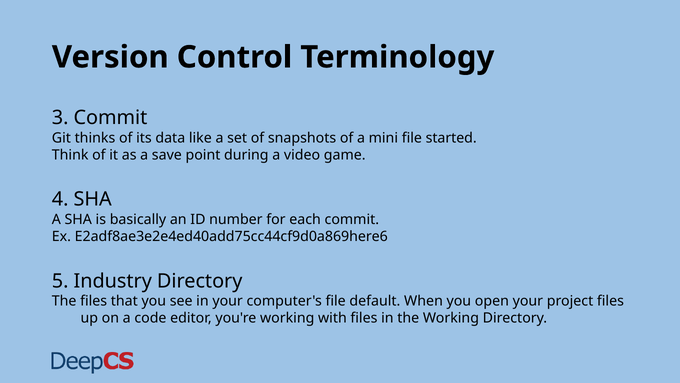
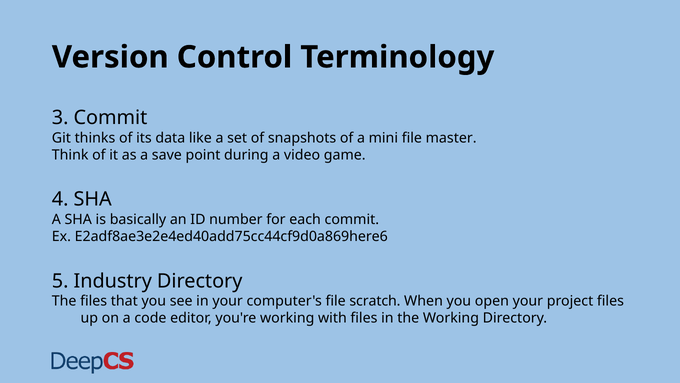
started: started -> master
default: default -> scratch
